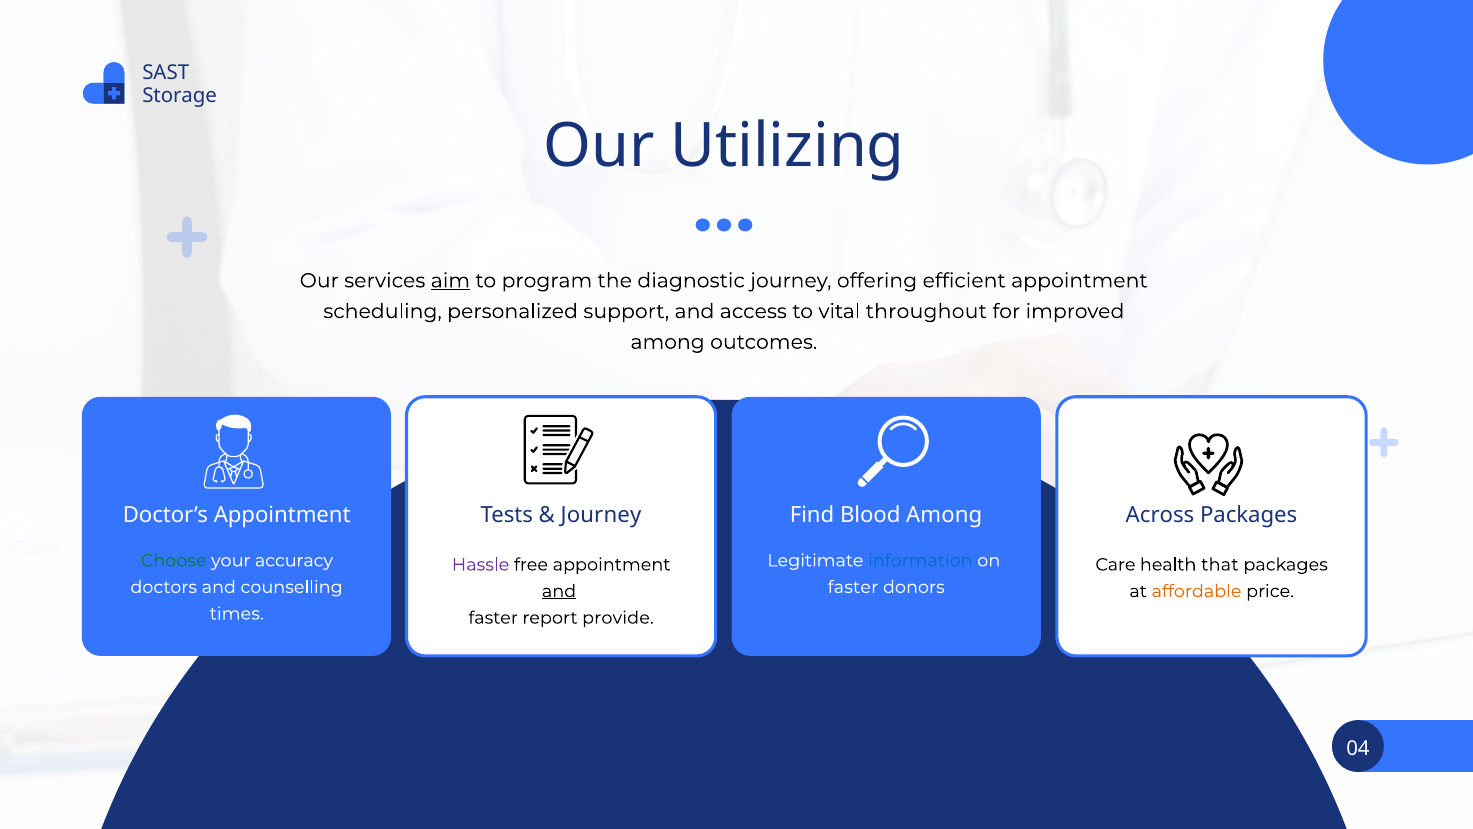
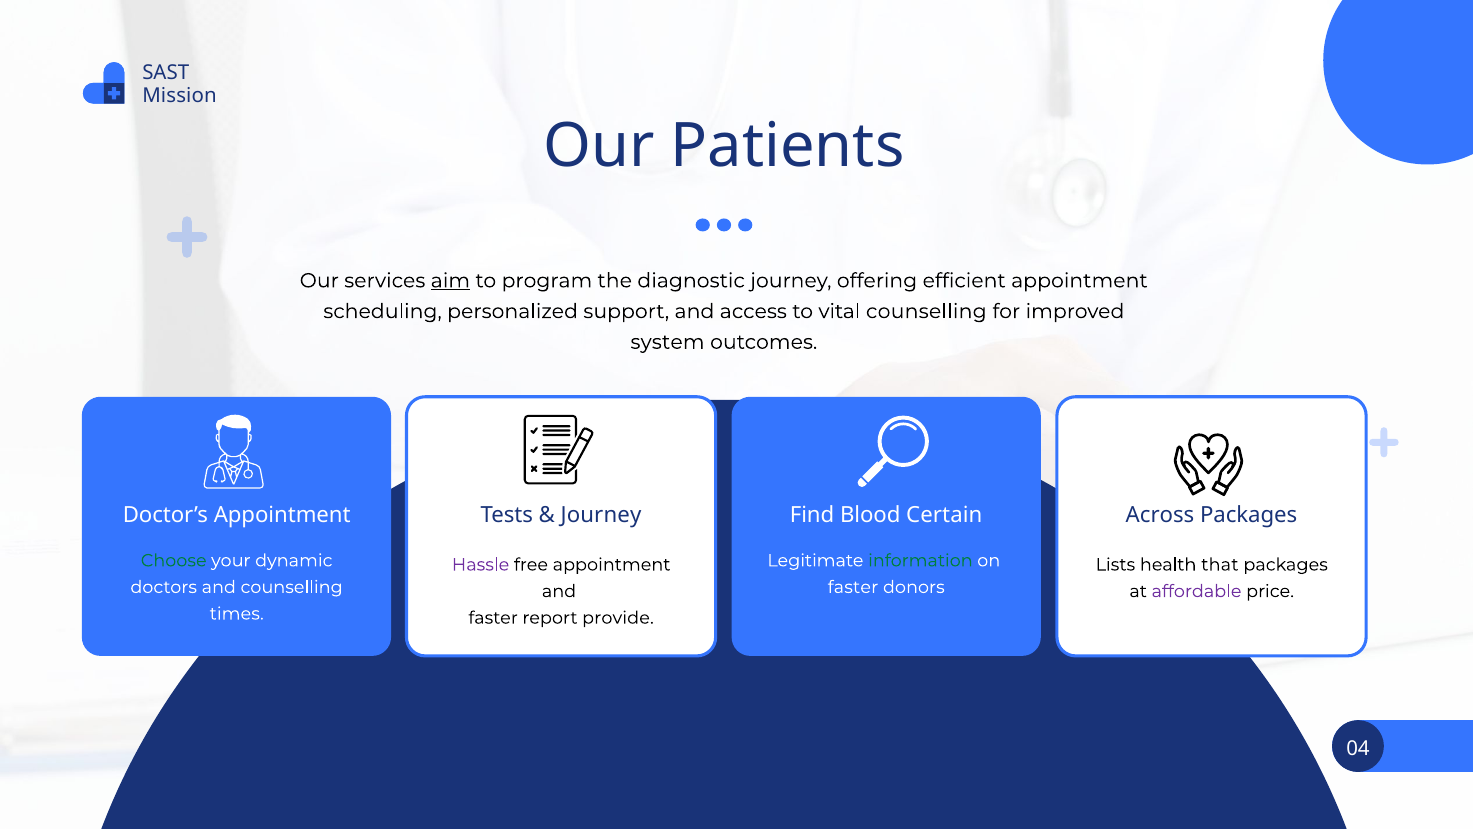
Storage: Storage -> Mission
Utilizing: Utilizing -> Patients
vital throughout: throughout -> counselling
among at (668, 342): among -> system
Blood Among: Among -> Certain
accuracy: accuracy -> dynamic
information colour: blue -> green
Care: Care -> Lists
and at (559, 591) underline: present -> none
affordable colour: orange -> purple
